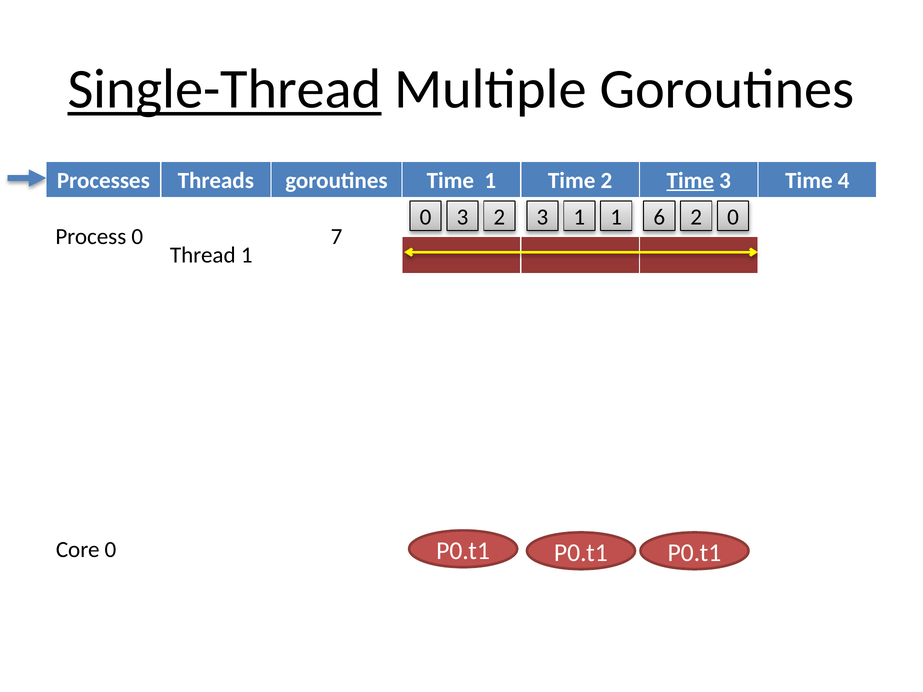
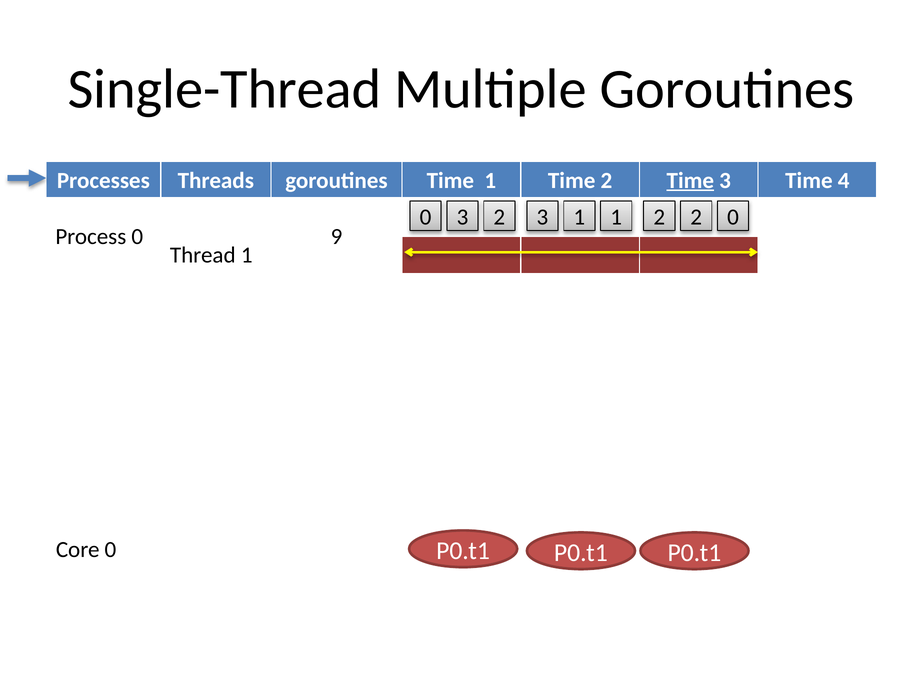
Single-Thread underline: present -> none
1 6: 6 -> 2
7: 7 -> 9
